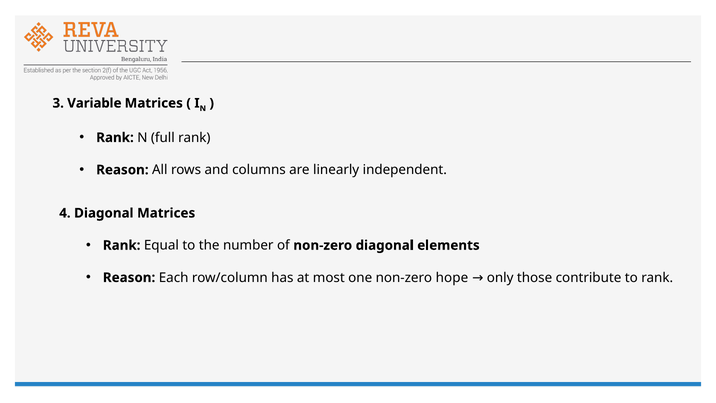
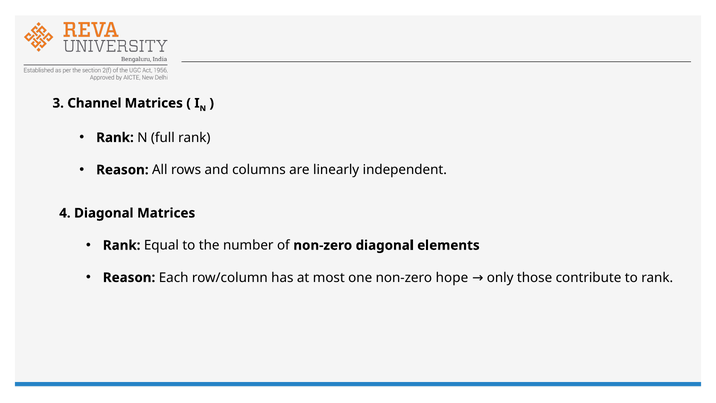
Variable: Variable -> Channel
